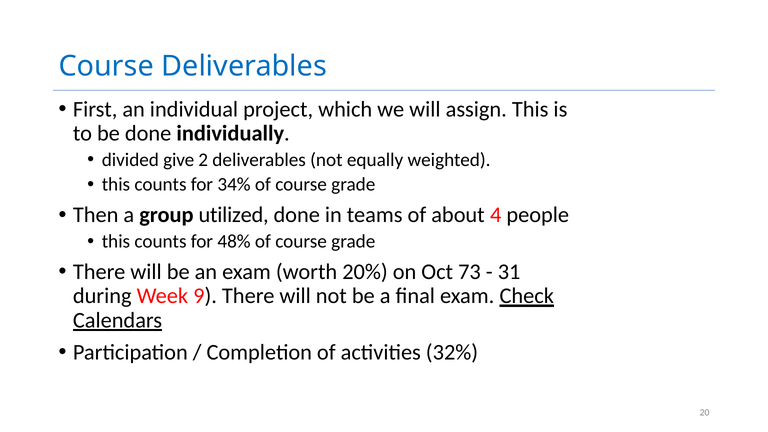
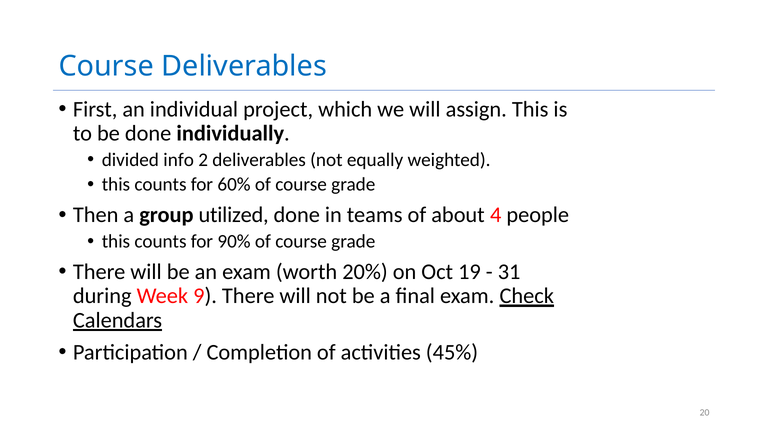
give: give -> info
34%: 34% -> 60%
48%: 48% -> 90%
73: 73 -> 19
32%: 32% -> 45%
